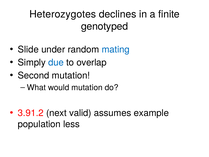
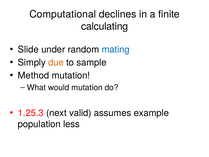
Heterozygotes: Heterozygotes -> Computational
genotyped: genotyped -> calculating
due colour: blue -> orange
overlap: overlap -> sample
Second: Second -> Method
3.91.2: 3.91.2 -> 1.25.3
